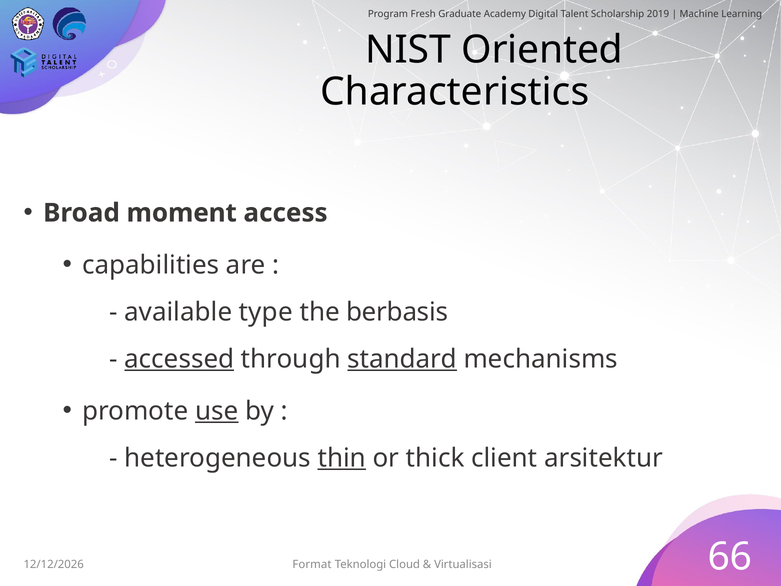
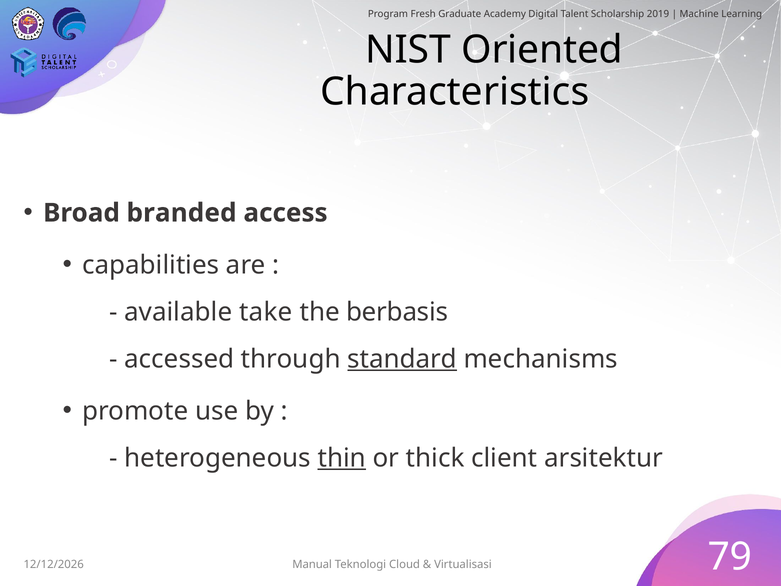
moment: moment -> branded
type: type -> take
accessed underline: present -> none
use underline: present -> none
Format: Format -> Manual
66: 66 -> 79
